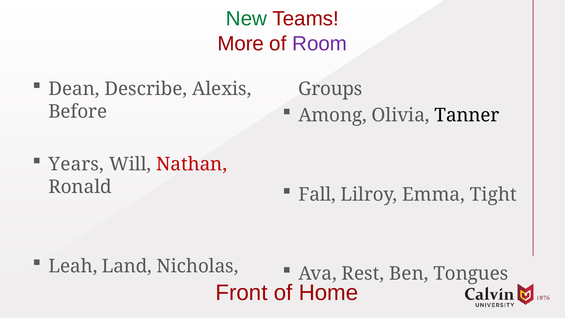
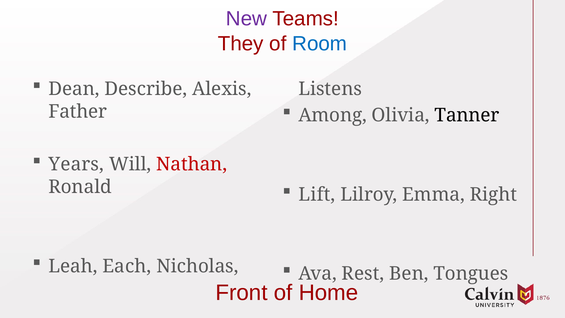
New colour: green -> purple
More: More -> They
Room colour: purple -> blue
Groups: Groups -> Listens
Before: Before -> Father
Fall: Fall -> Lift
Tight: Tight -> Right
Land: Land -> Each
